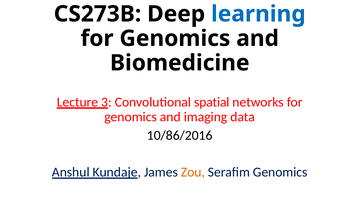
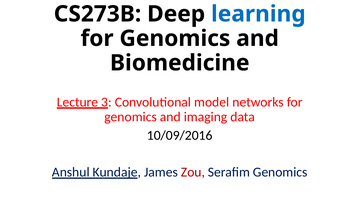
spatial: spatial -> model
10/86/2016: 10/86/2016 -> 10/09/2016
Zou colour: orange -> red
